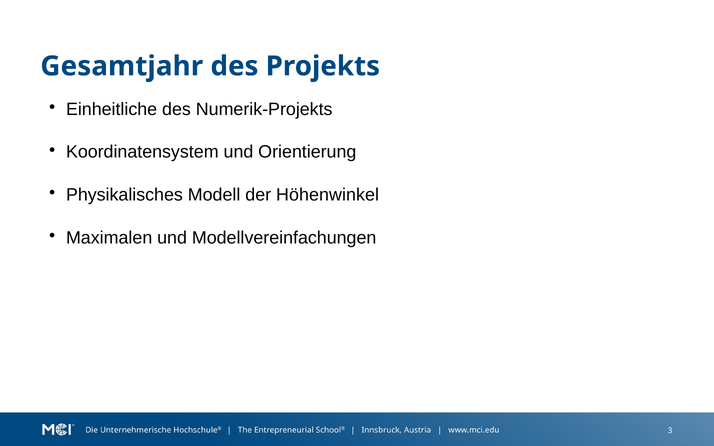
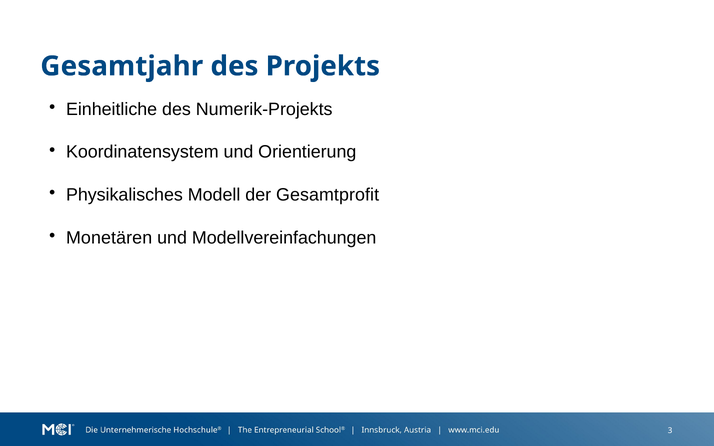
Höhenwinkel: Höhenwinkel -> Gesamtprofit
Maximalen: Maximalen -> Monetären
